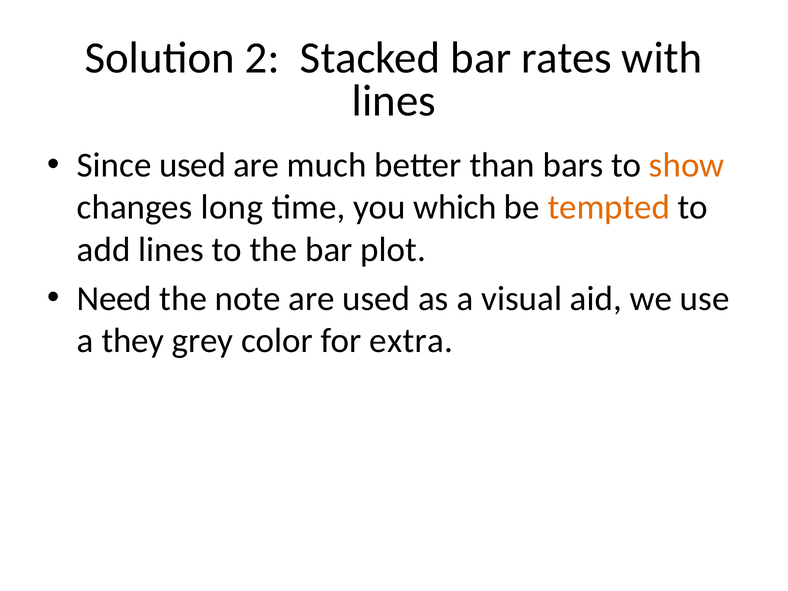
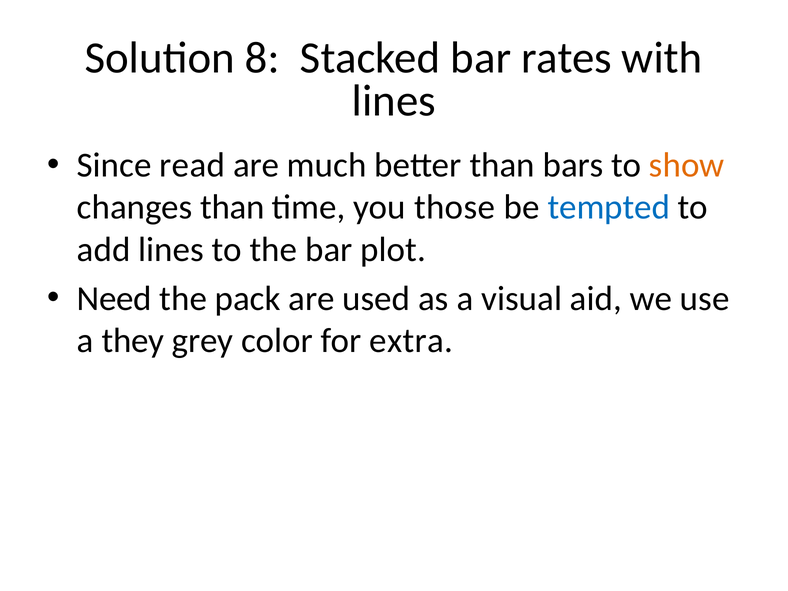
2: 2 -> 8
Since used: used -> read
changes long: long -> than
which: which -> those
tempted colour: orange -> blue
note: note -> pack
